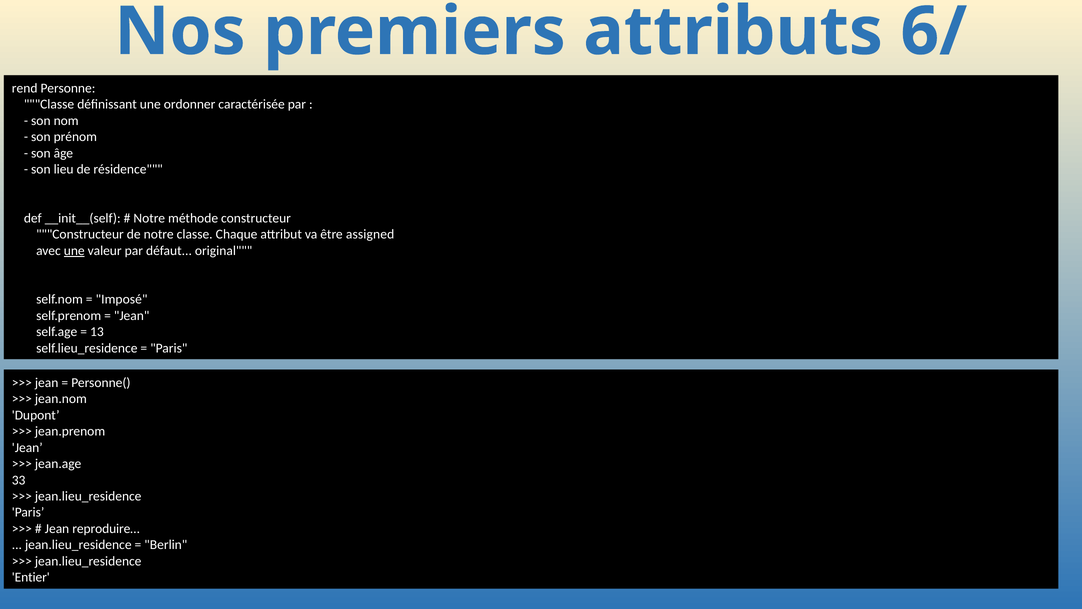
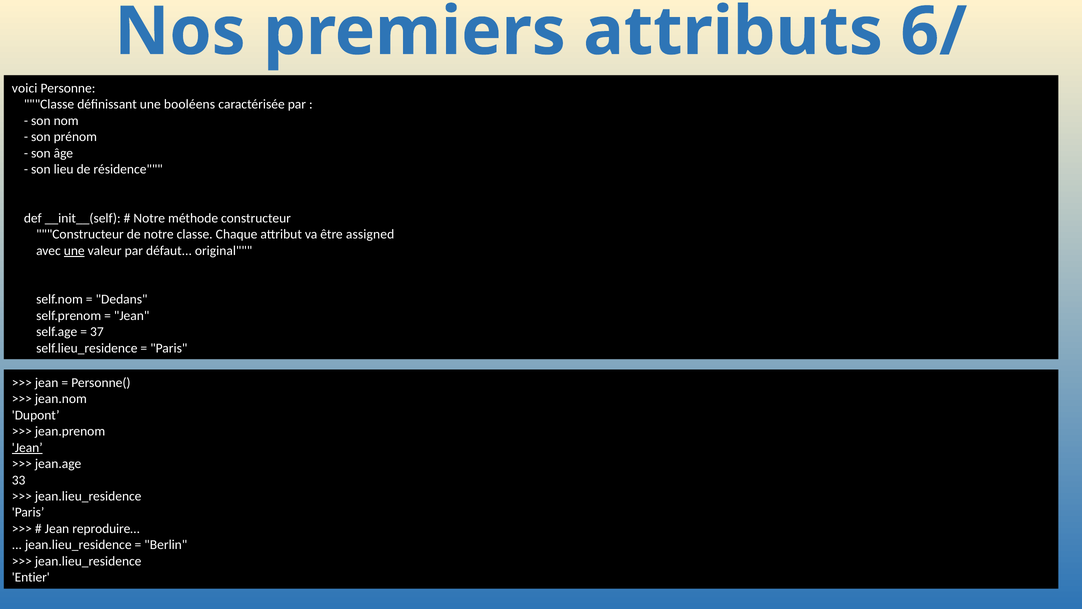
rend: rend -> voici
ordonner: ordonner -> booléens
Imposé: Imposé -> Dedans
13: 13 -> 37
Jean at (27, 447) underline: none -> present
